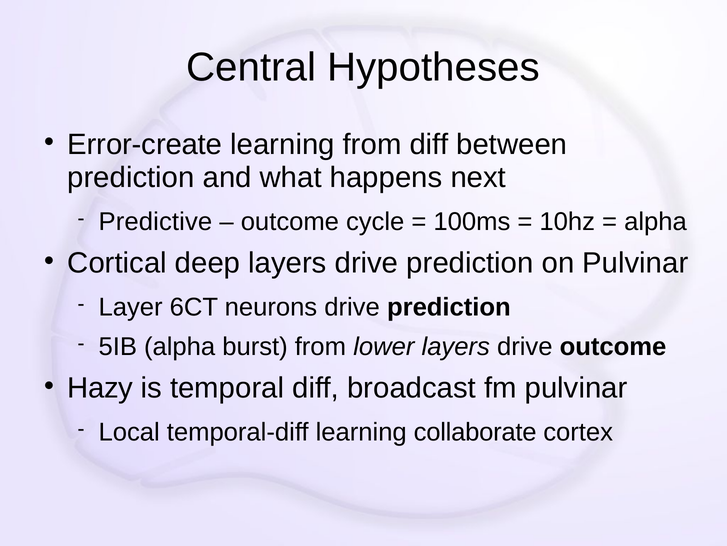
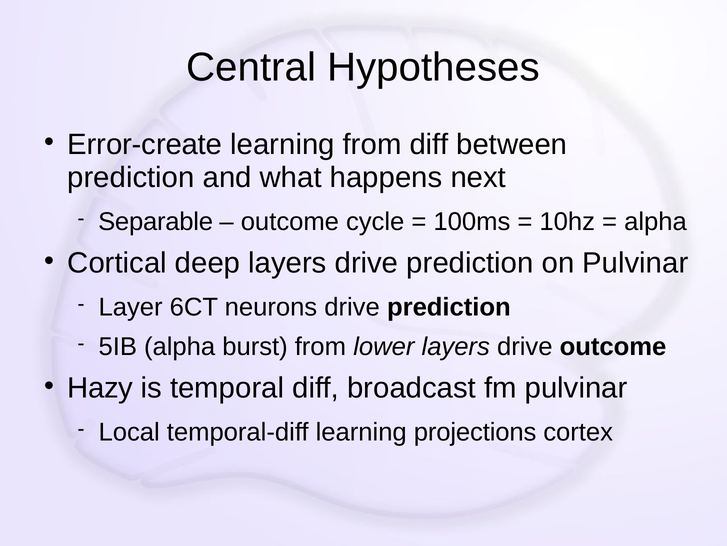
Predictive: Predictive -> Separable
collaborate: collaborate -> projections
